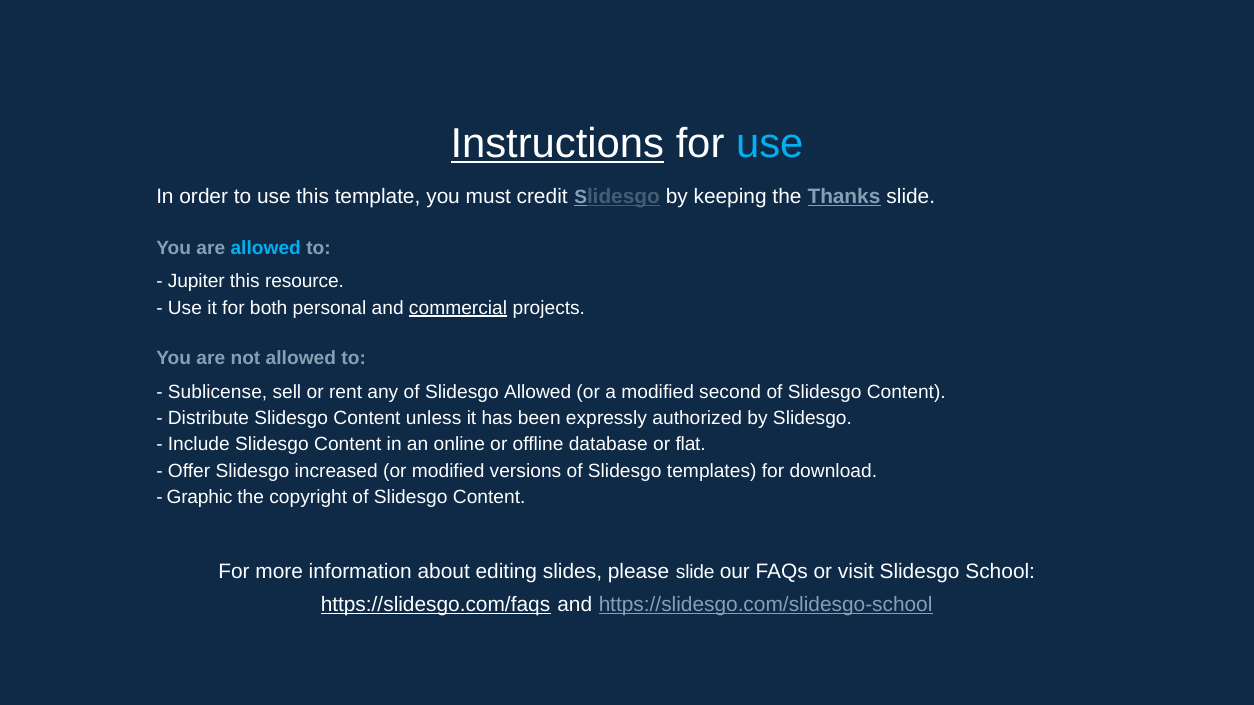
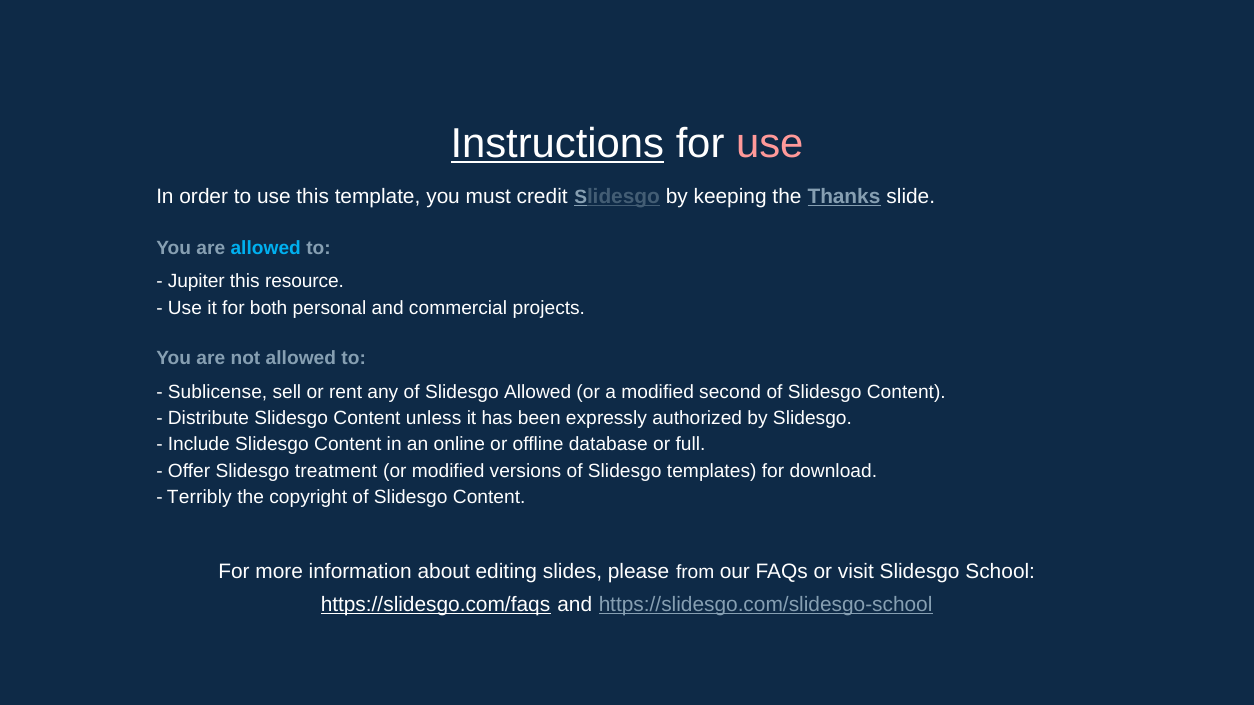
use at (770, 144) colour: light blue -> pink
commercial underline: present -> none
flat: flat -> full
increased: increased -> treatment
Graphic: Graphic -> Terribly
please slide: slide -> from
